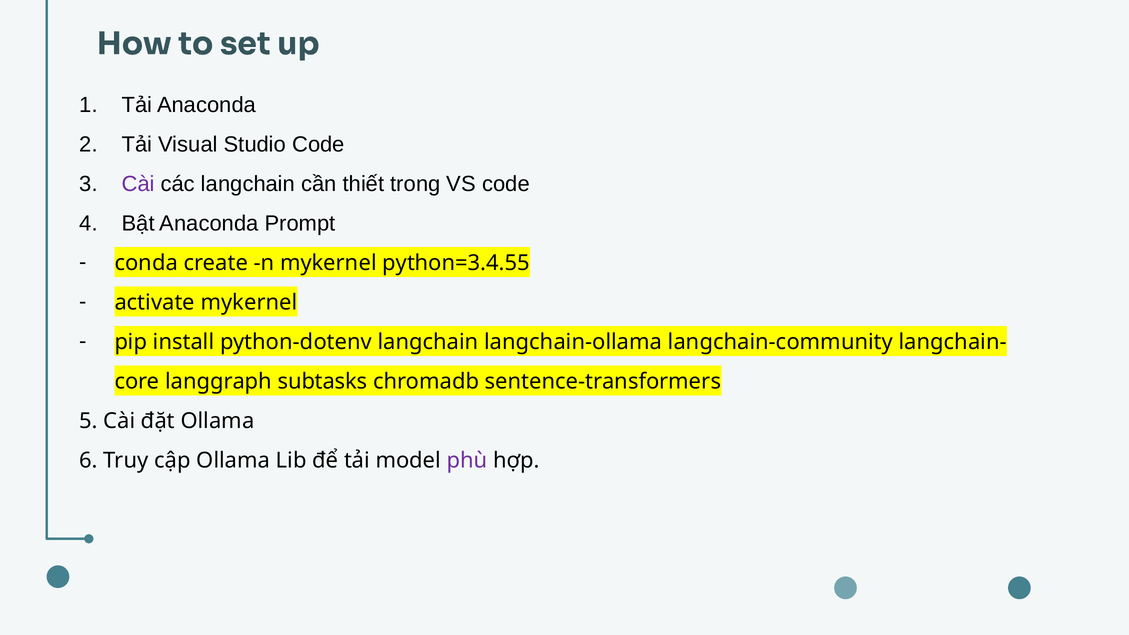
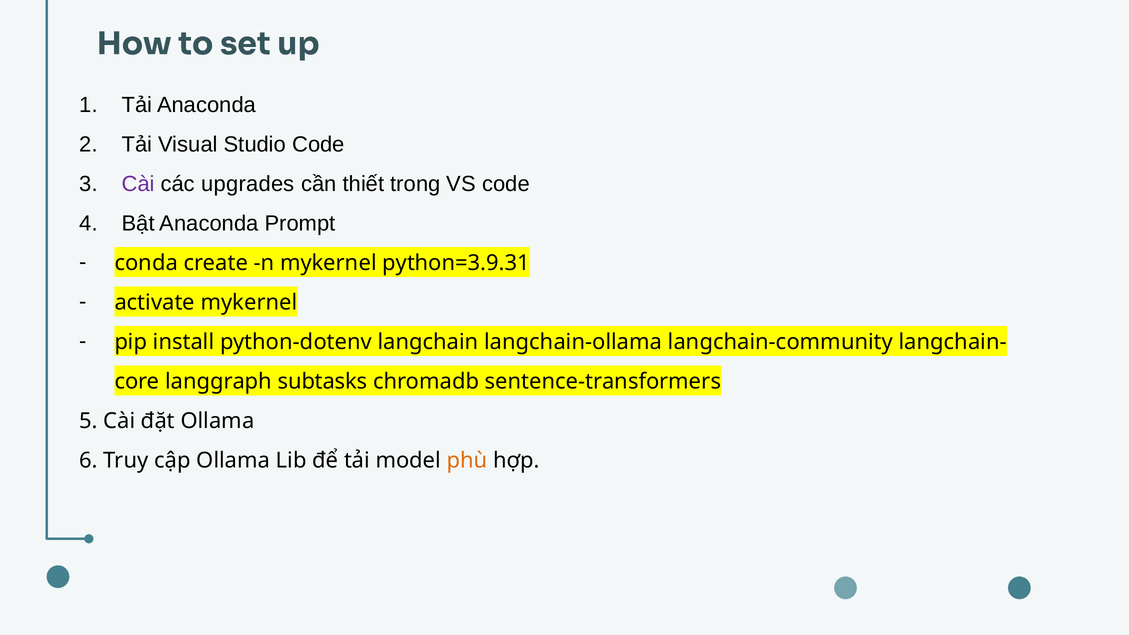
các langchain: langchain -> upgrades
python=3.4.55: python=3.4.55 -> python=3.9.31
phù colour: purple -> orange
